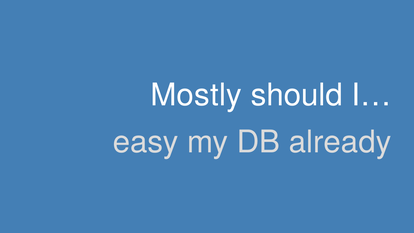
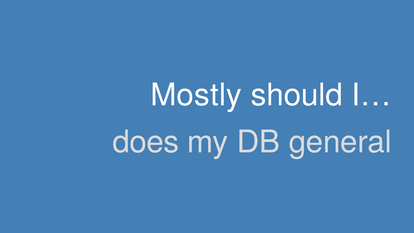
easy: easy -> does
already: already -> general
